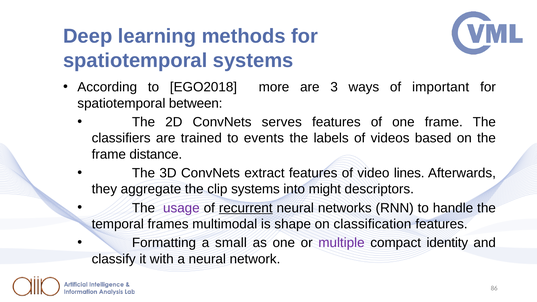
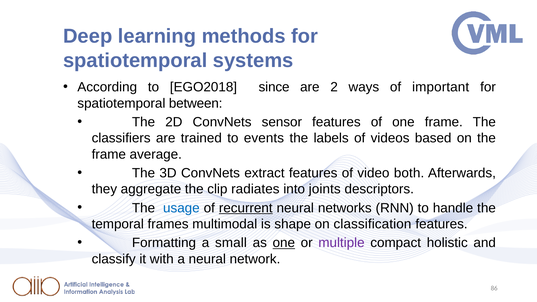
more: more -> since
3: 3 -> 2
serves: serves -> sensor
distance: distance -> average
lines: lines -> both
clip systems: systems -> radiates
might: might -> joints
usage colour: purple -> blue
one at (284, 243) underline: none -> present
identity: identity -> holistic
